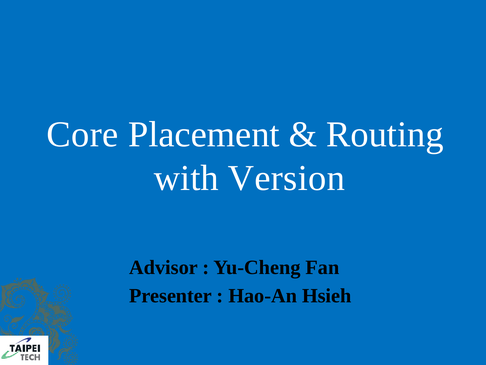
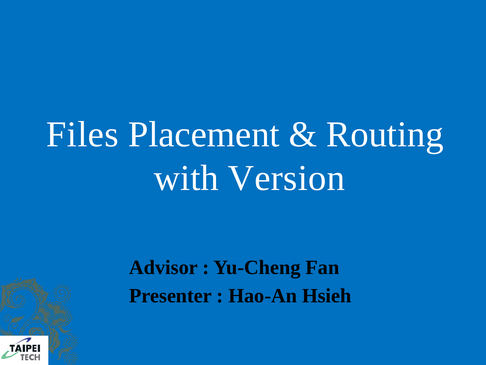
Core: Core -> Files
